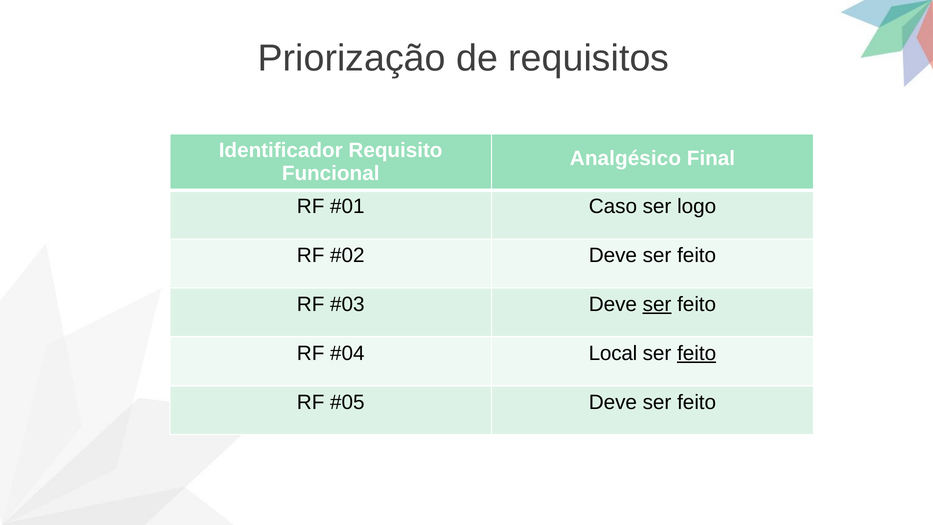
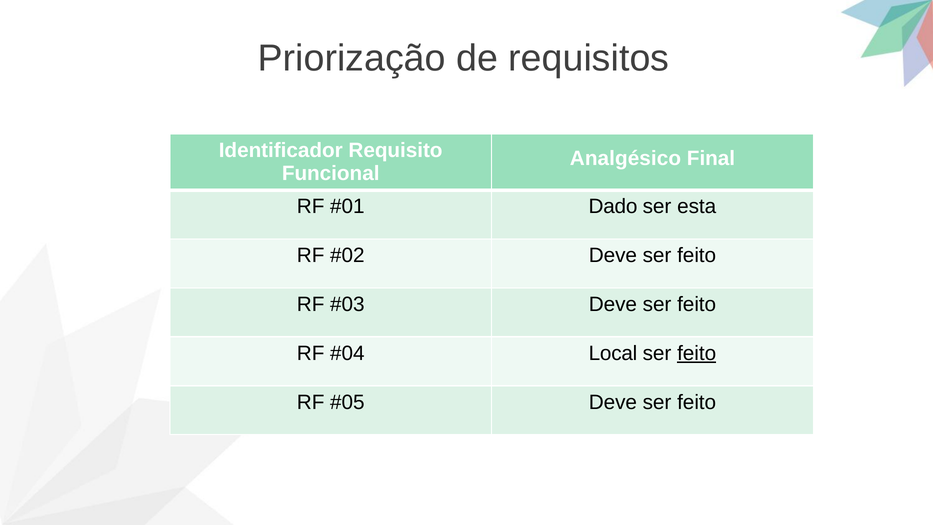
Caso: Caso -> Dado
logo: logo -> esta
ser at (657, 304) underline: present -> none
